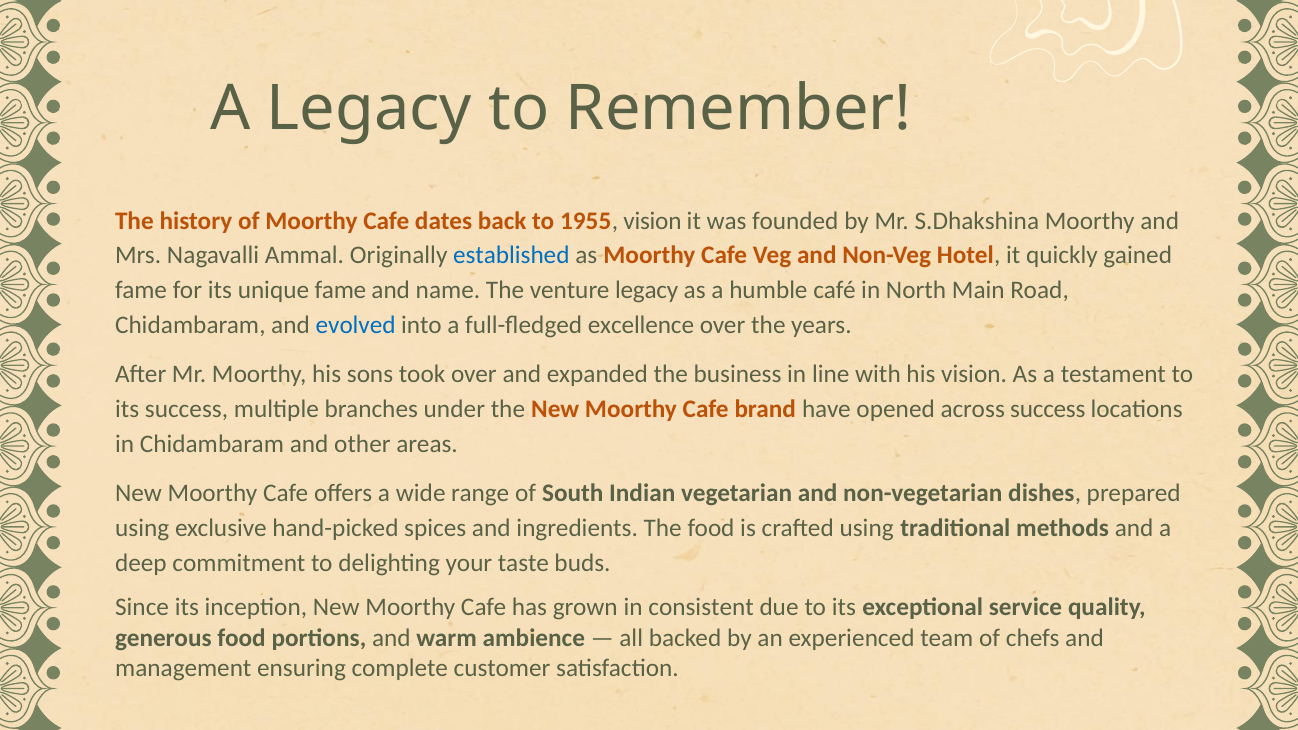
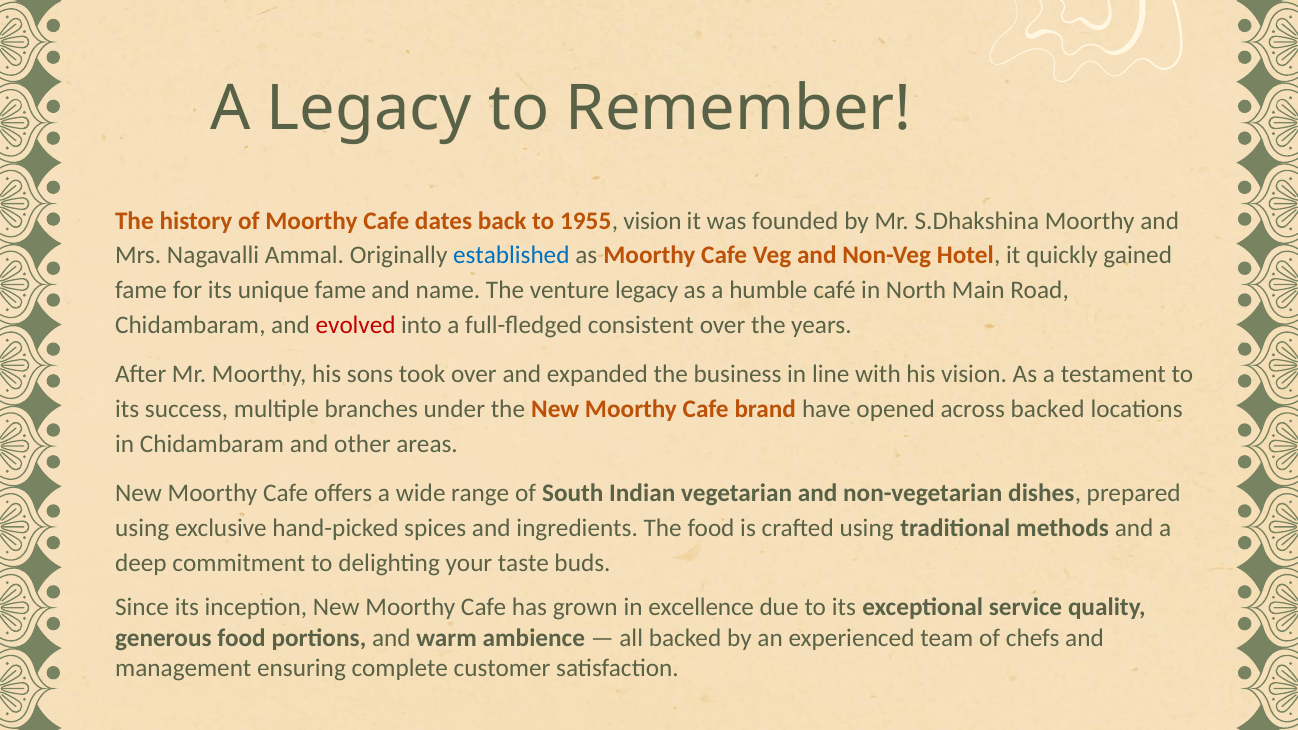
evolved colour: blue -> red
excellence: excellence -> consistent
across success: success -> backed
consistent: consistent -> excellence
